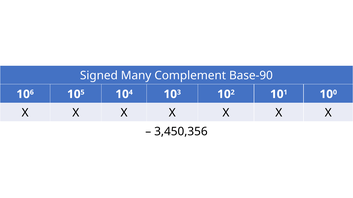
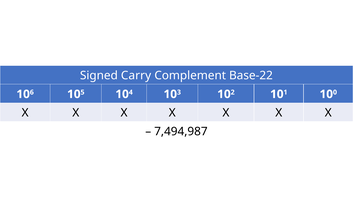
Many: Many -> Carry
Base-90: Base-90 -> Base-22
3,450,356: 3,450,356 -> 7,494,987
